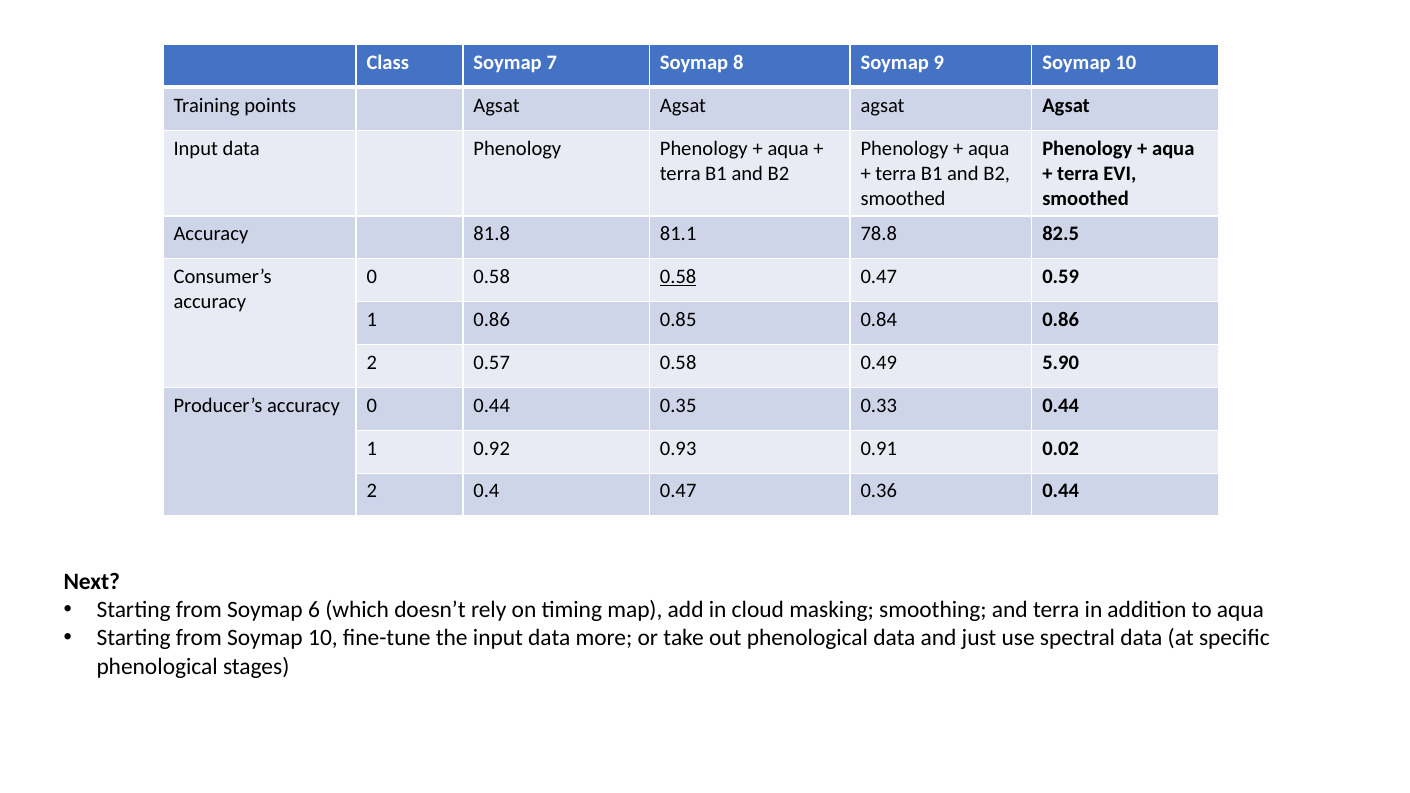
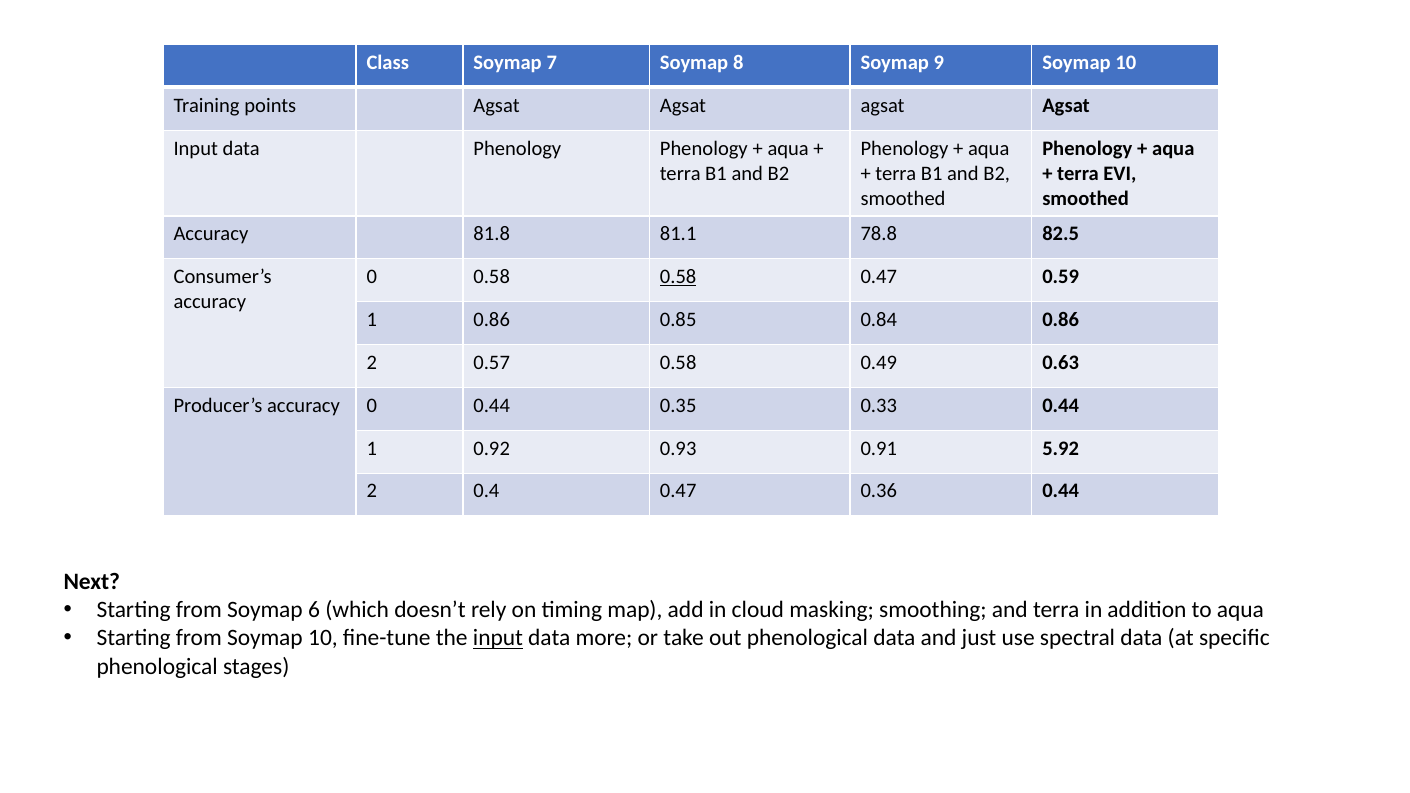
5.90: 5.90 -> 0.63
0.02: 0.02 -> 5.92
input at (498, 638) underline: none -> present
